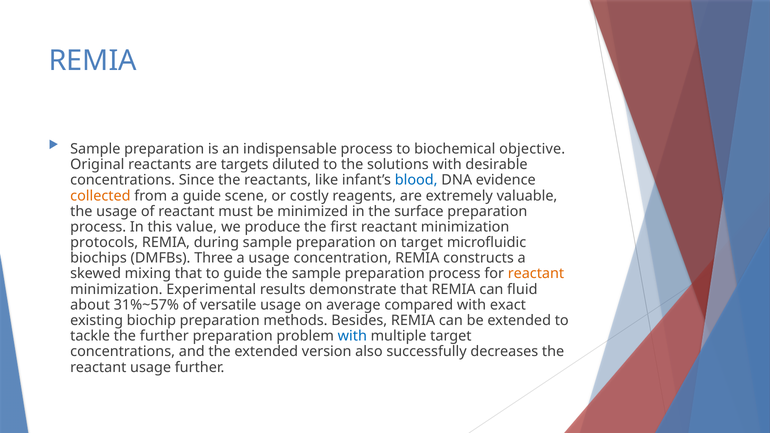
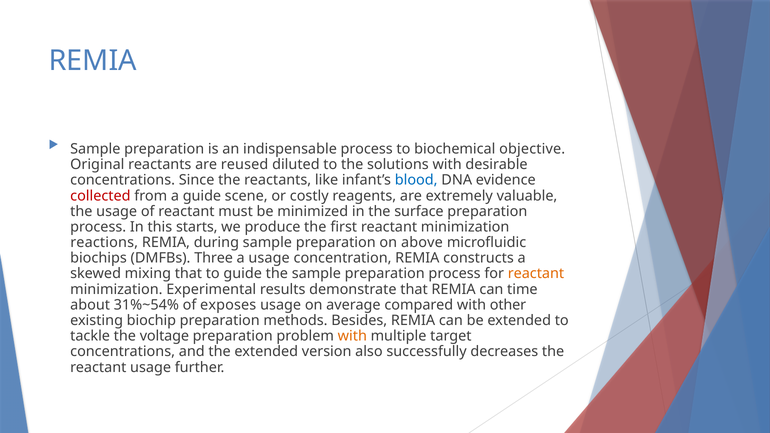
targets: targets -> reused
collected colour: orange -> red
value: value -> starts
protocols: protocols -> reactions
on target: target -> above
fluid: fluid -> time
31%~57%: 31%~57% -> 31%~54%
versatile: versatile -> exposes
exact: exact -> other
the further: further -> voltage
with at (352, 336) colour: blue -> orange
